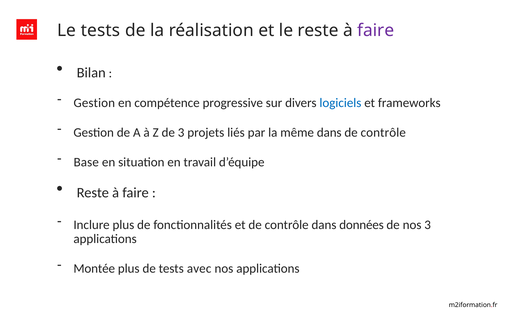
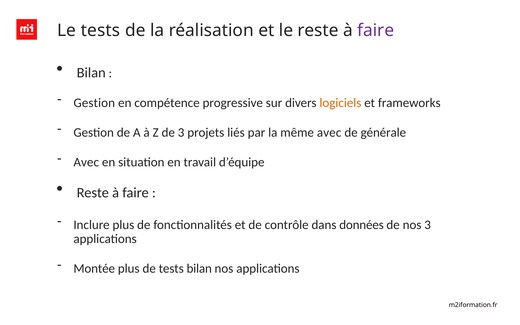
logiciels colour: blue -> orange
même dans: dans -> avec
contrôle at (383, 133): contrôle -> générale
Base at (86, 162): Base -> Avec
tests avec: avec -> bilan
